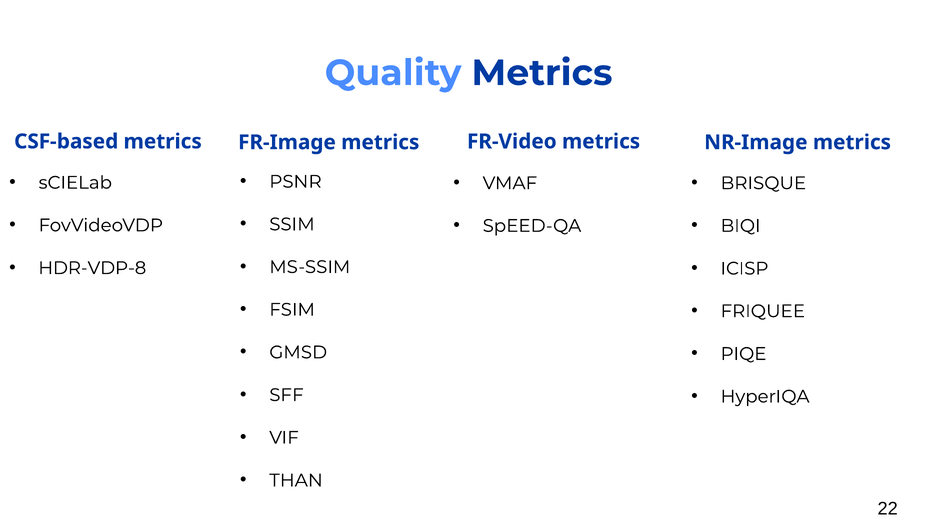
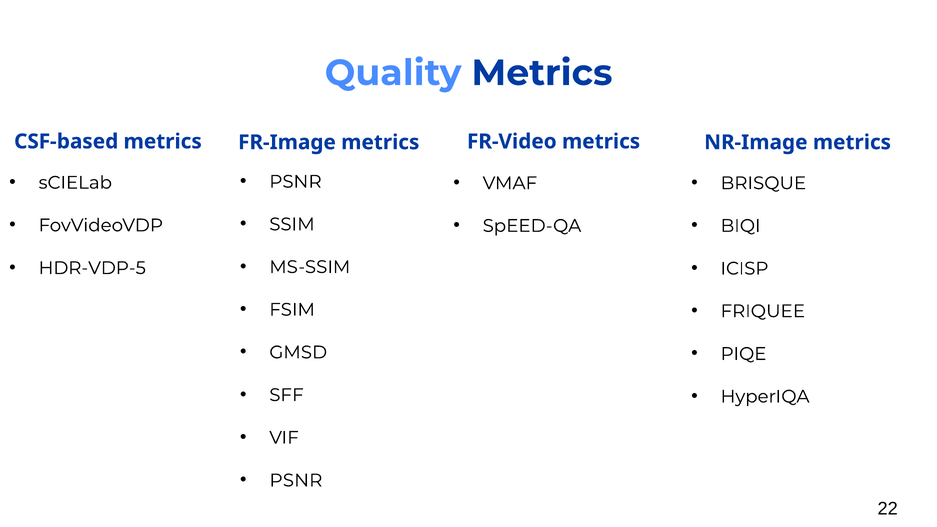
HDR-VDP-8: HDR-VDP-8 -> HDR-VDP-5
THAN at (296, 480): THAN -> PSNR
